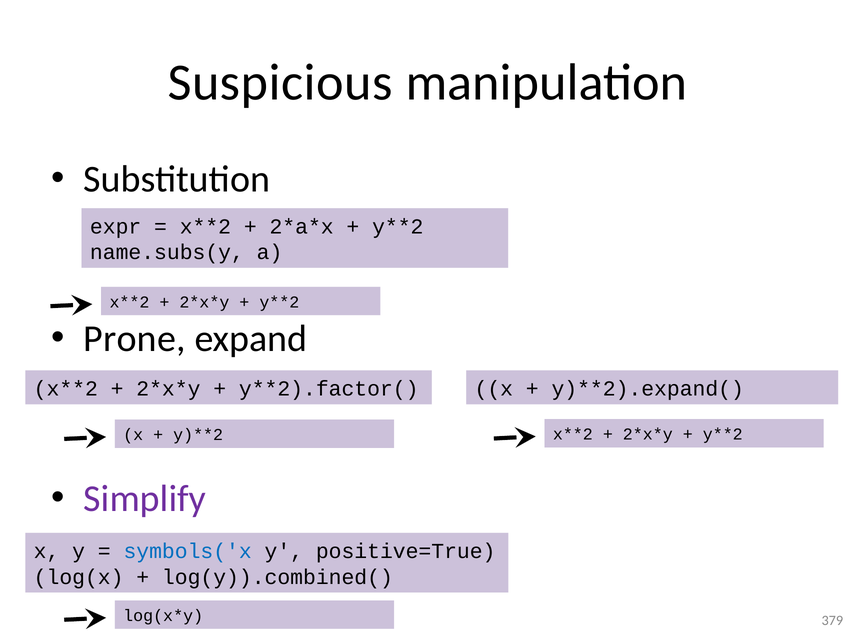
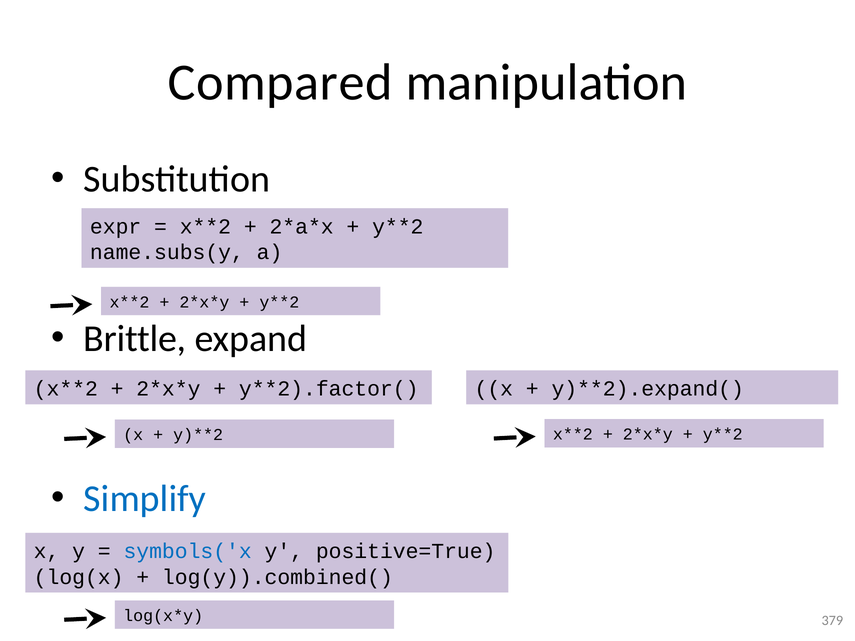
Suspicious: Suspicious -> Compared
Prone: Prone -> Brittle
Simplify colour: purple -> blue
